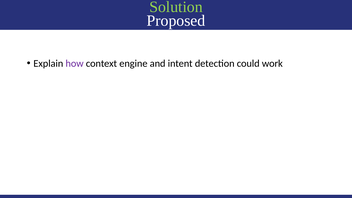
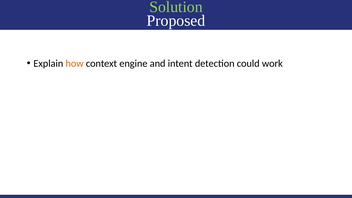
how colour: purple -> orange
